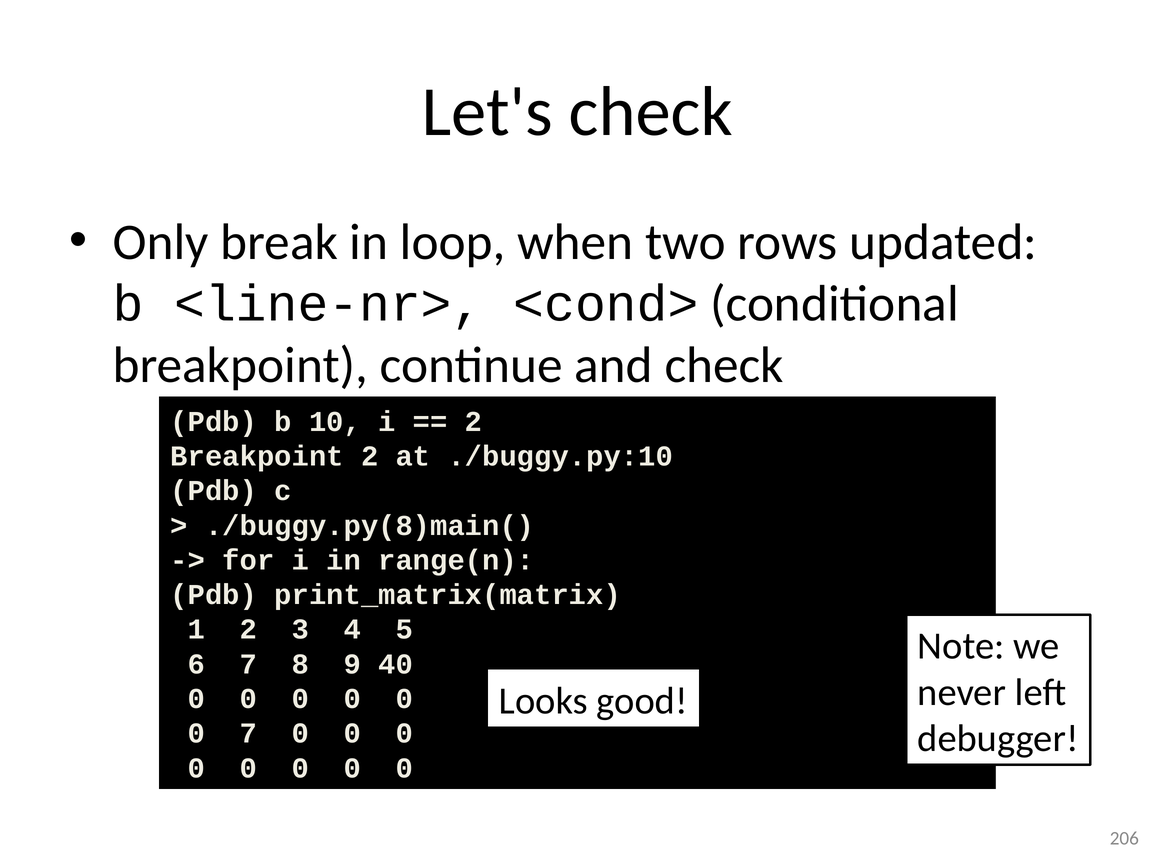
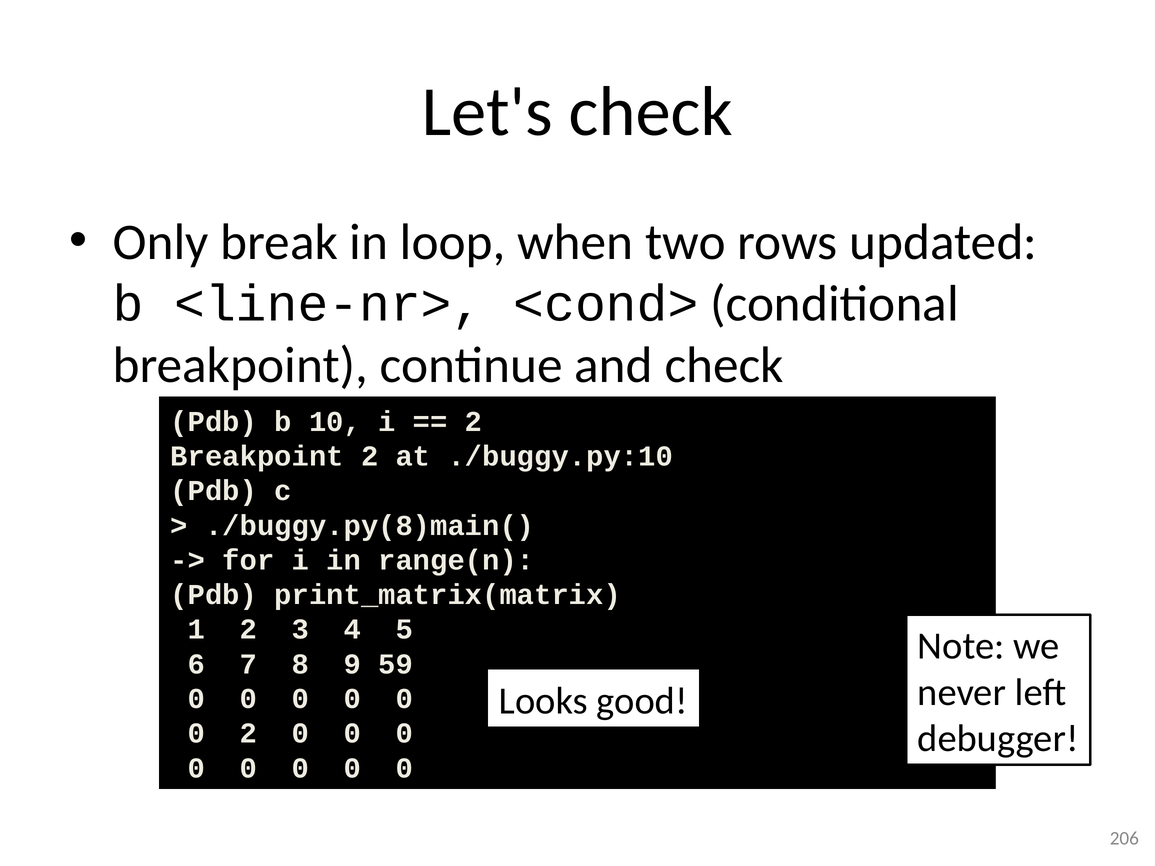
40: 40 -> 59
0 7: 7 -> 2
